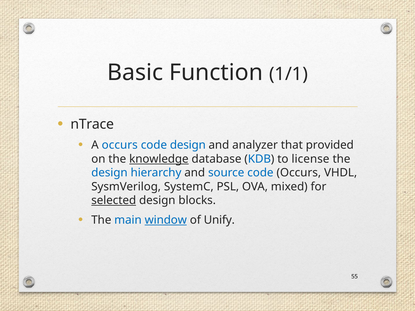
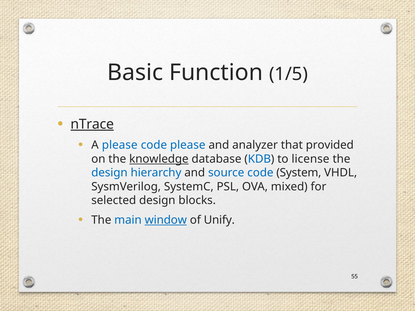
1/1: 1/1 -> 1/5
nTrace underline: none -> present
A occurs: occurs -> please
code design: design -> please
code Occurs: Occurs -> System
selected underline: present -> none
